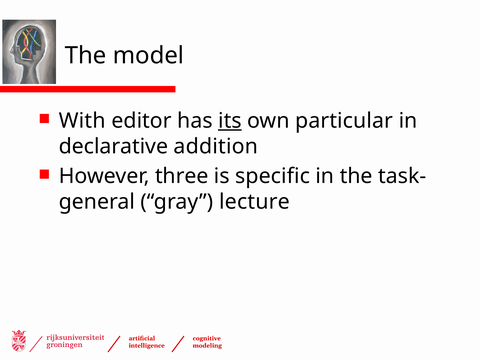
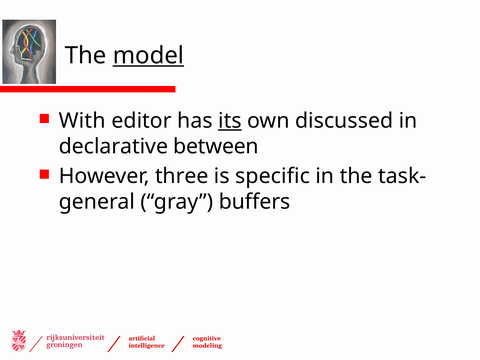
model underline: none -> present
particular: particular -> discussed
addition: addition -> between
lecture: lecture -> buffers
